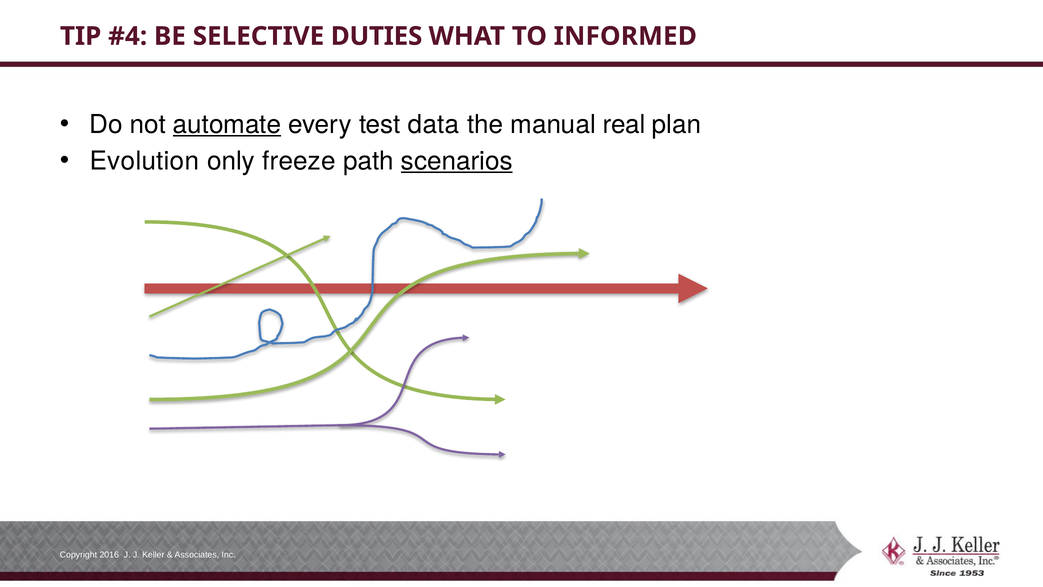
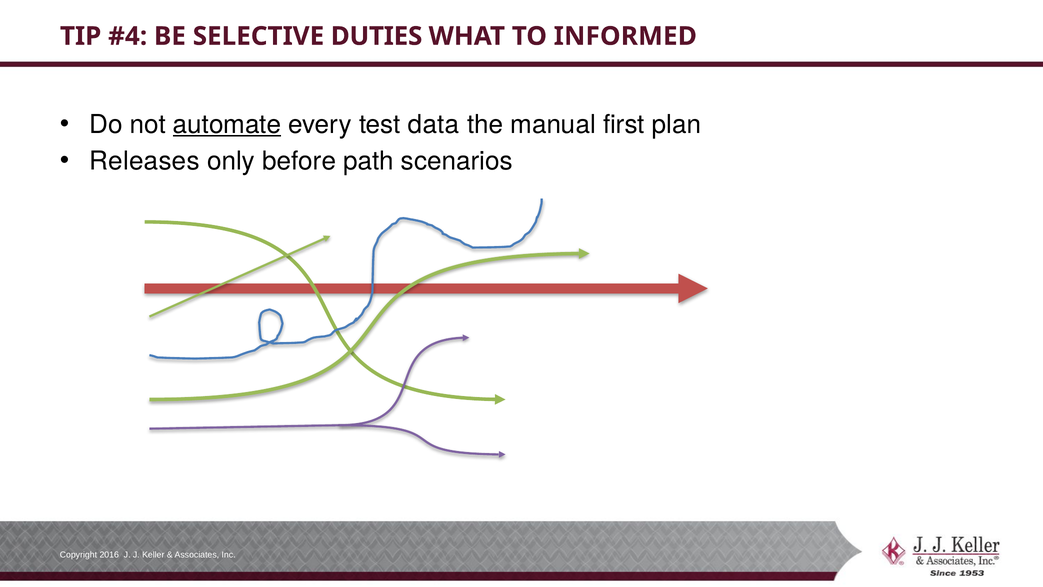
real: real -> first
Evolution: Evolution -> Releases
freeze: freeze -> before
scenarios underline: present -> none
